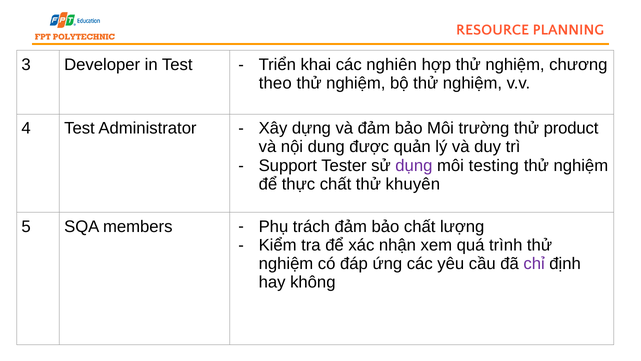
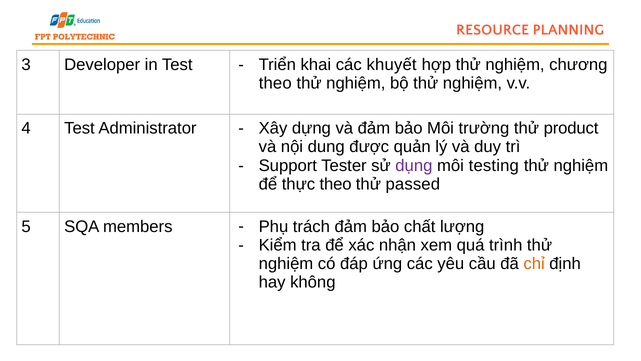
nghiên: nghiên -> khuyết
thực chất: chất -> theo
khuyên: khuyên -> passed
chỉ colour: purple -> orange
